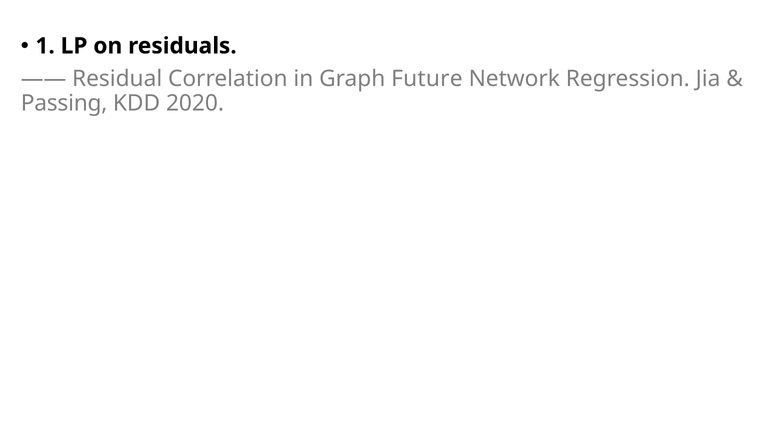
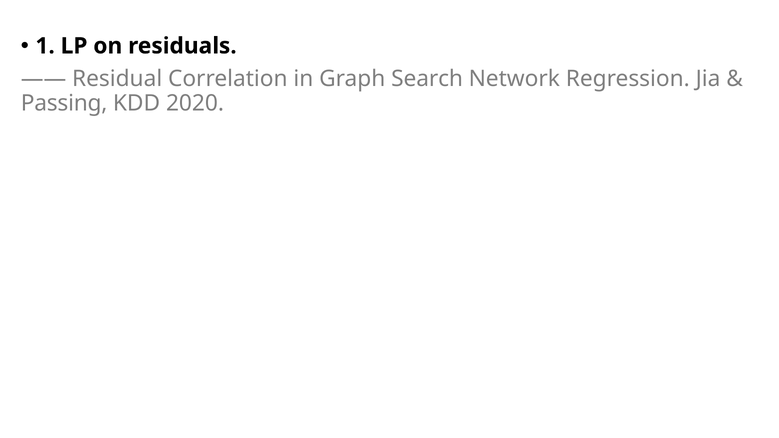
Future: Future -> Search
